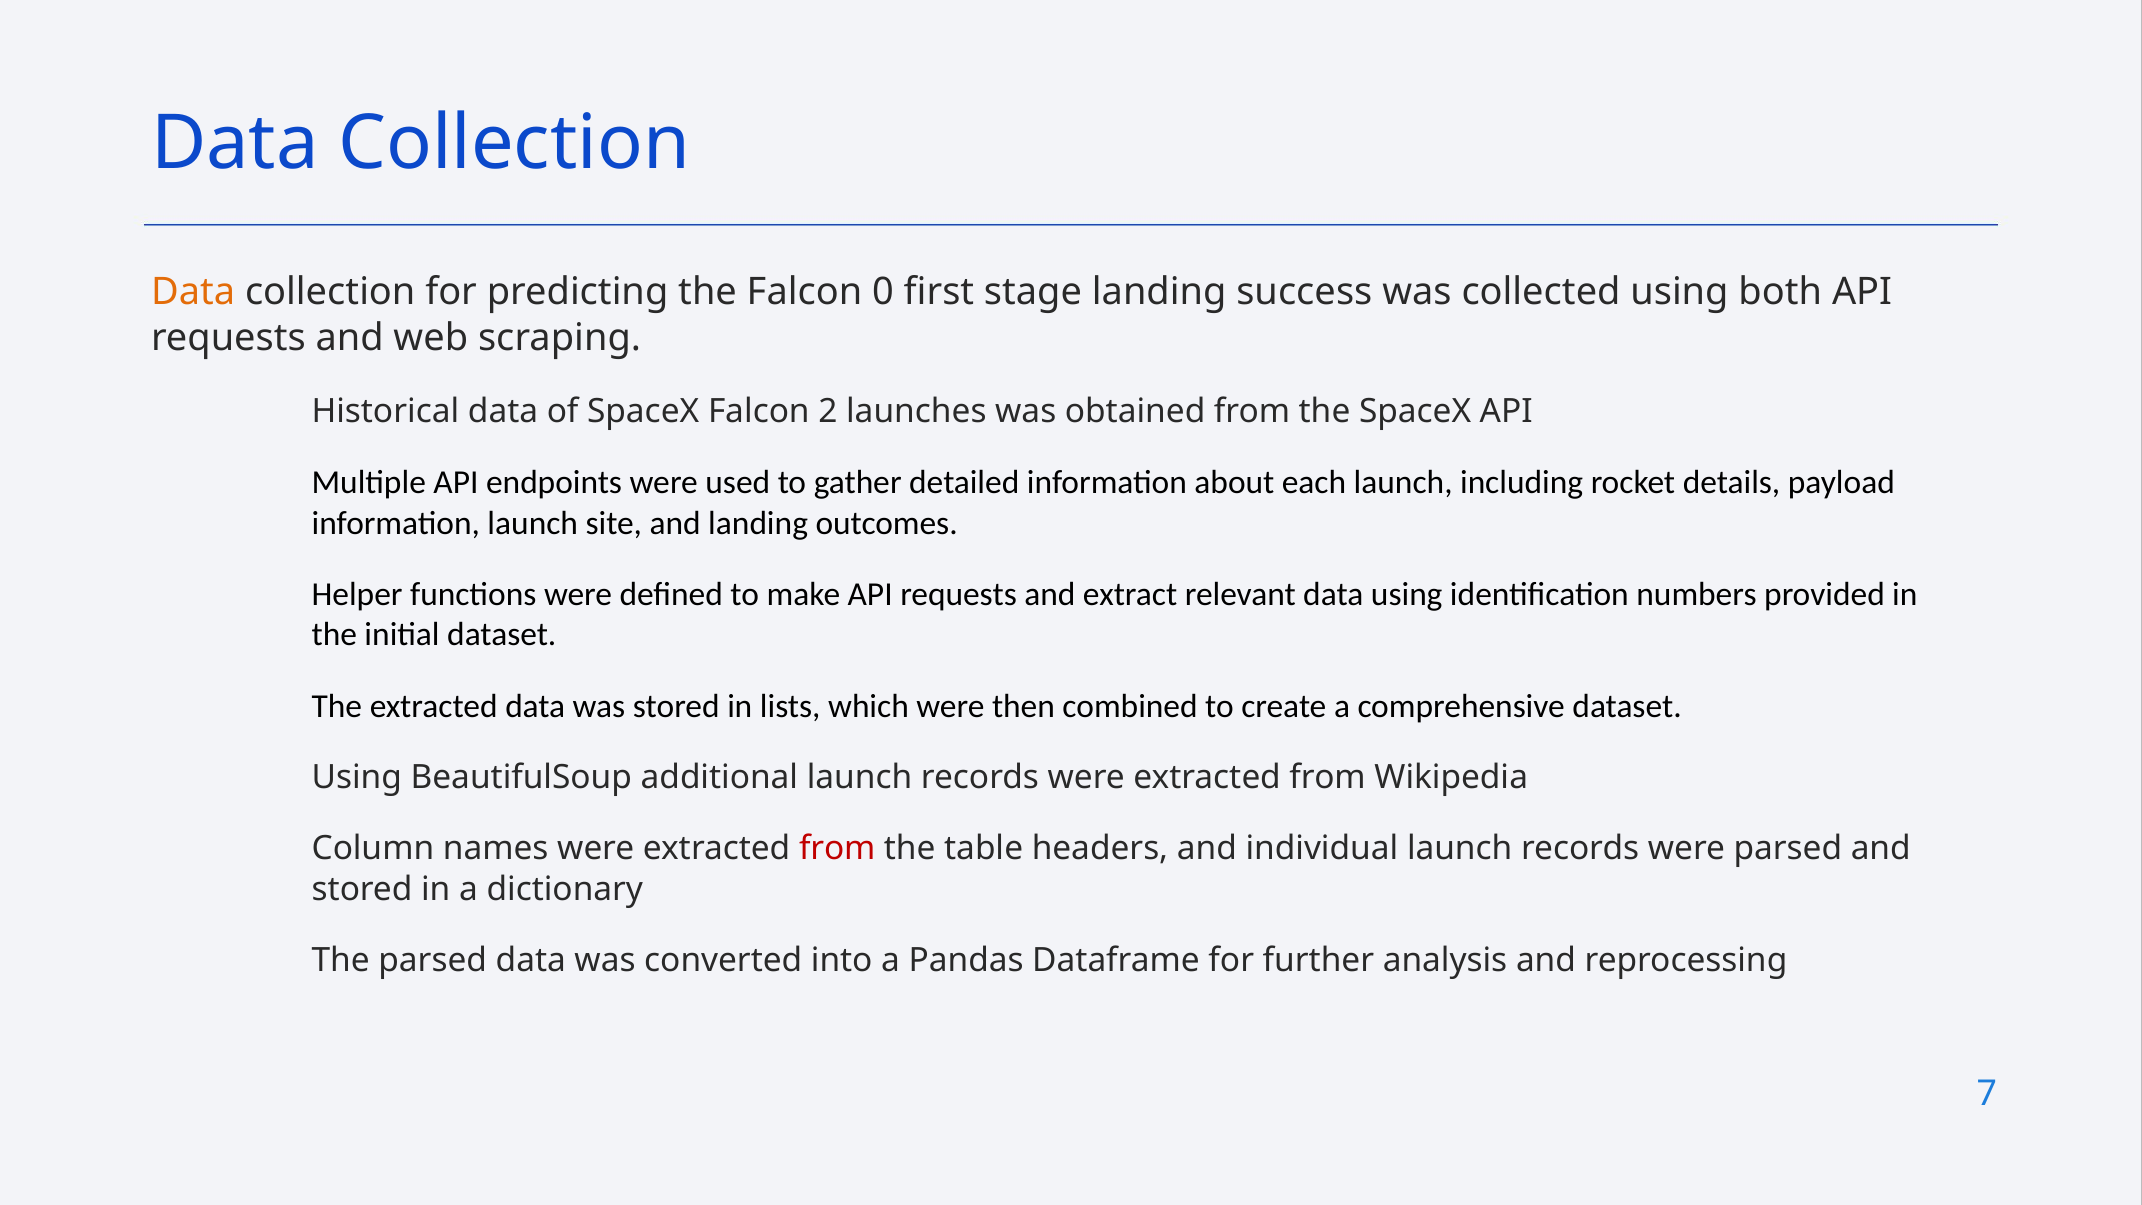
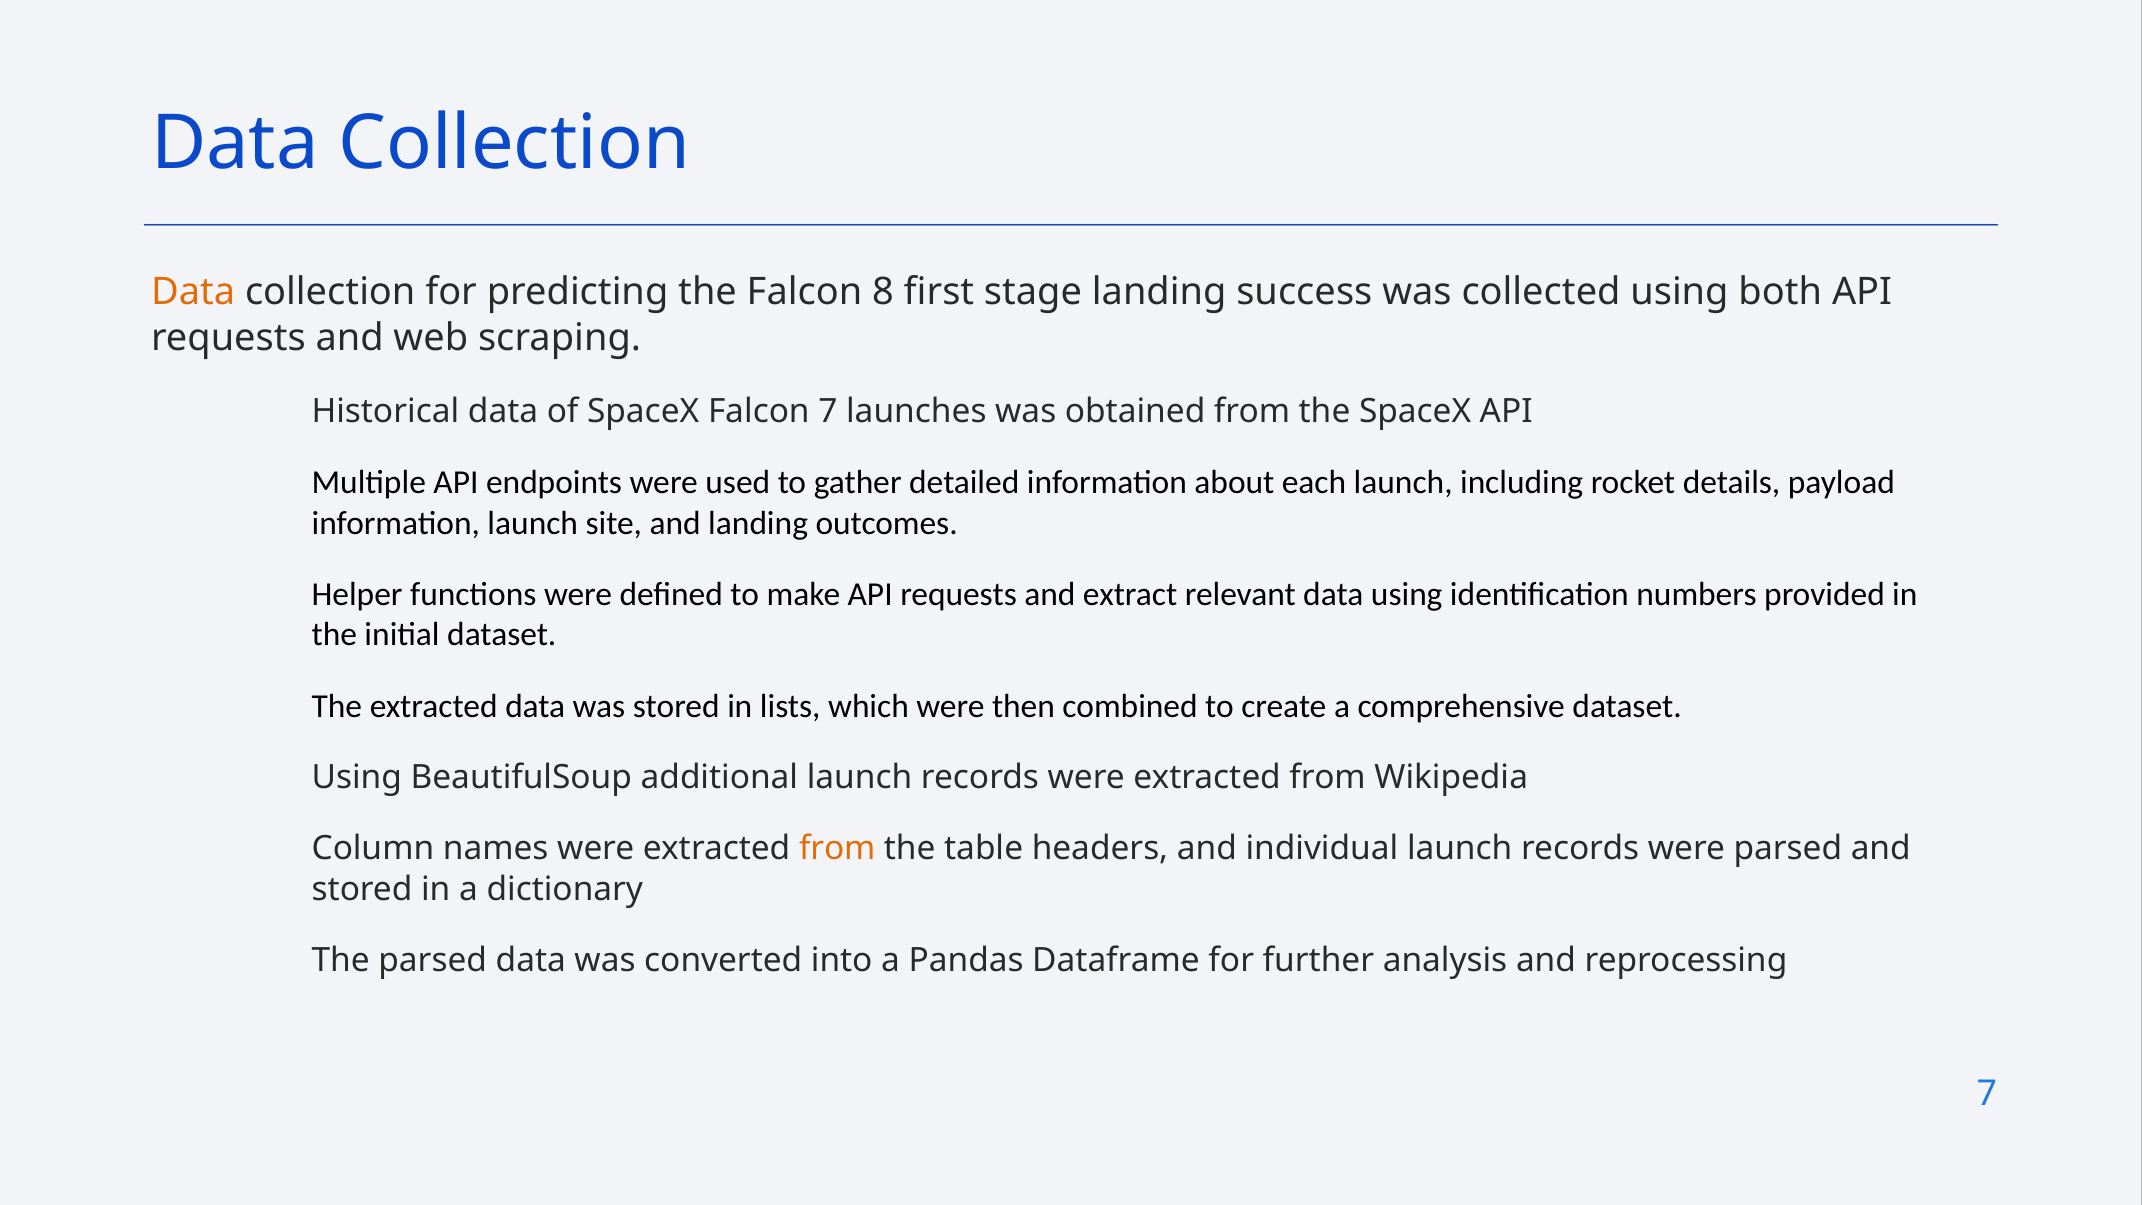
0: 0 -> 8
Falcon 2: 2 -> 7
from at (837, 849) colour: red -> orange
